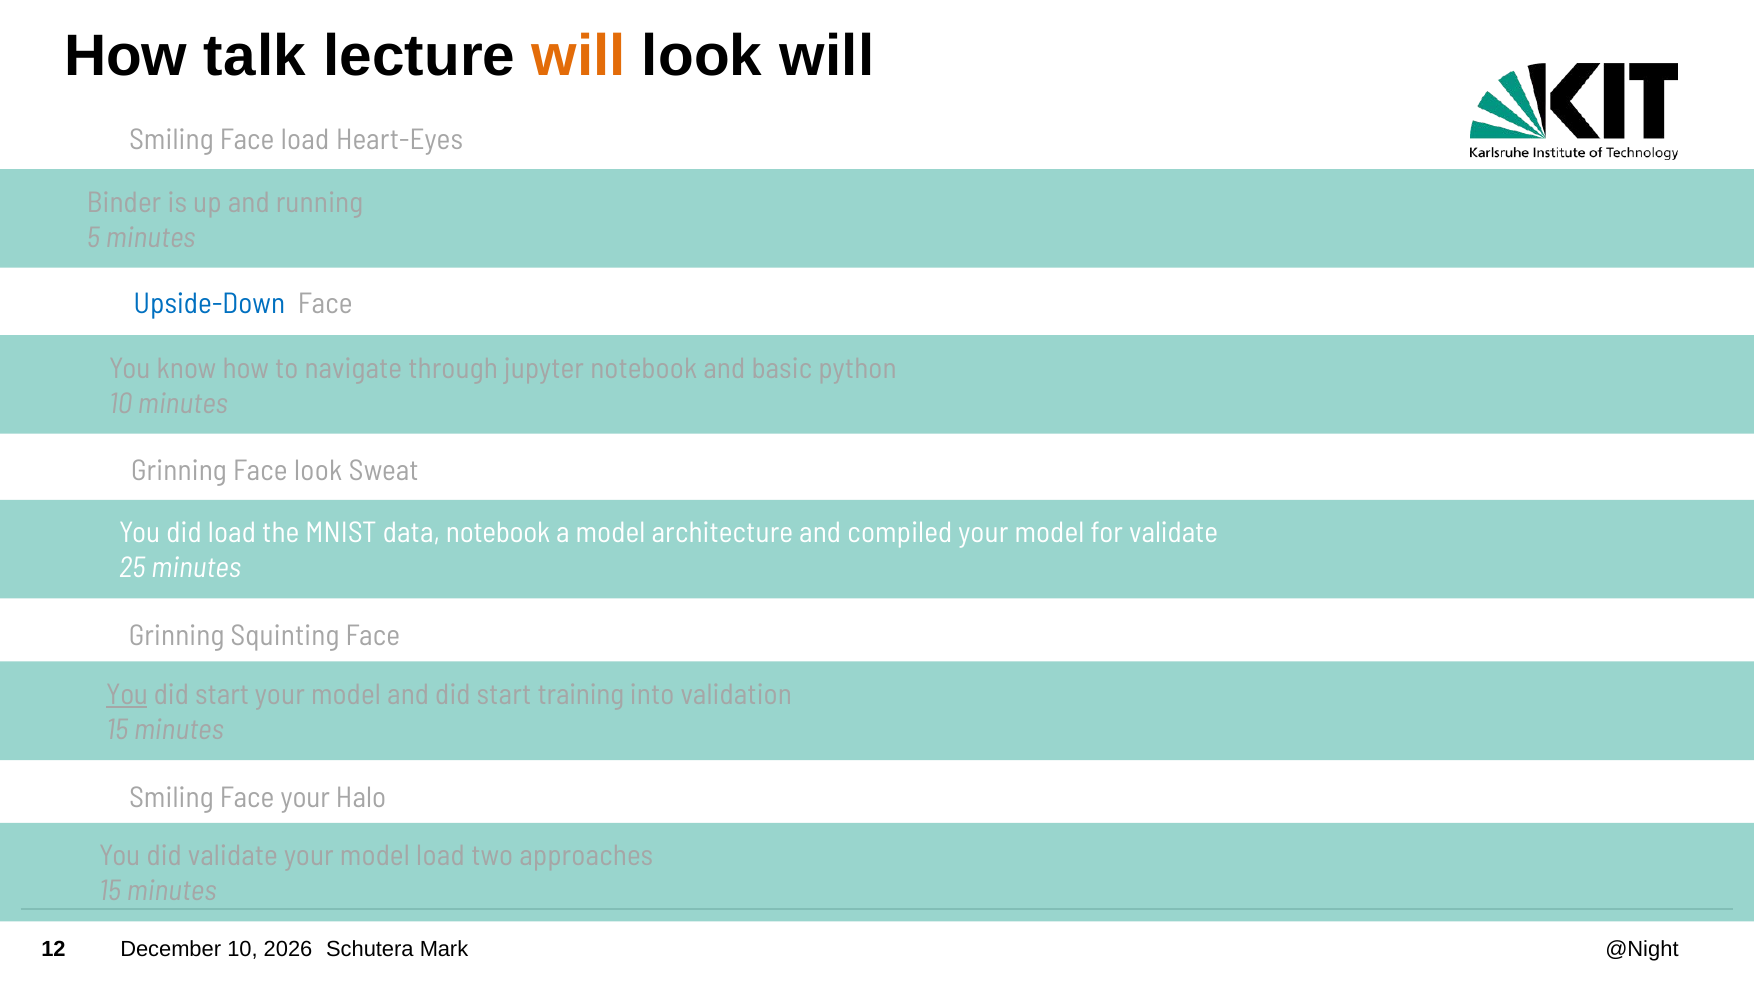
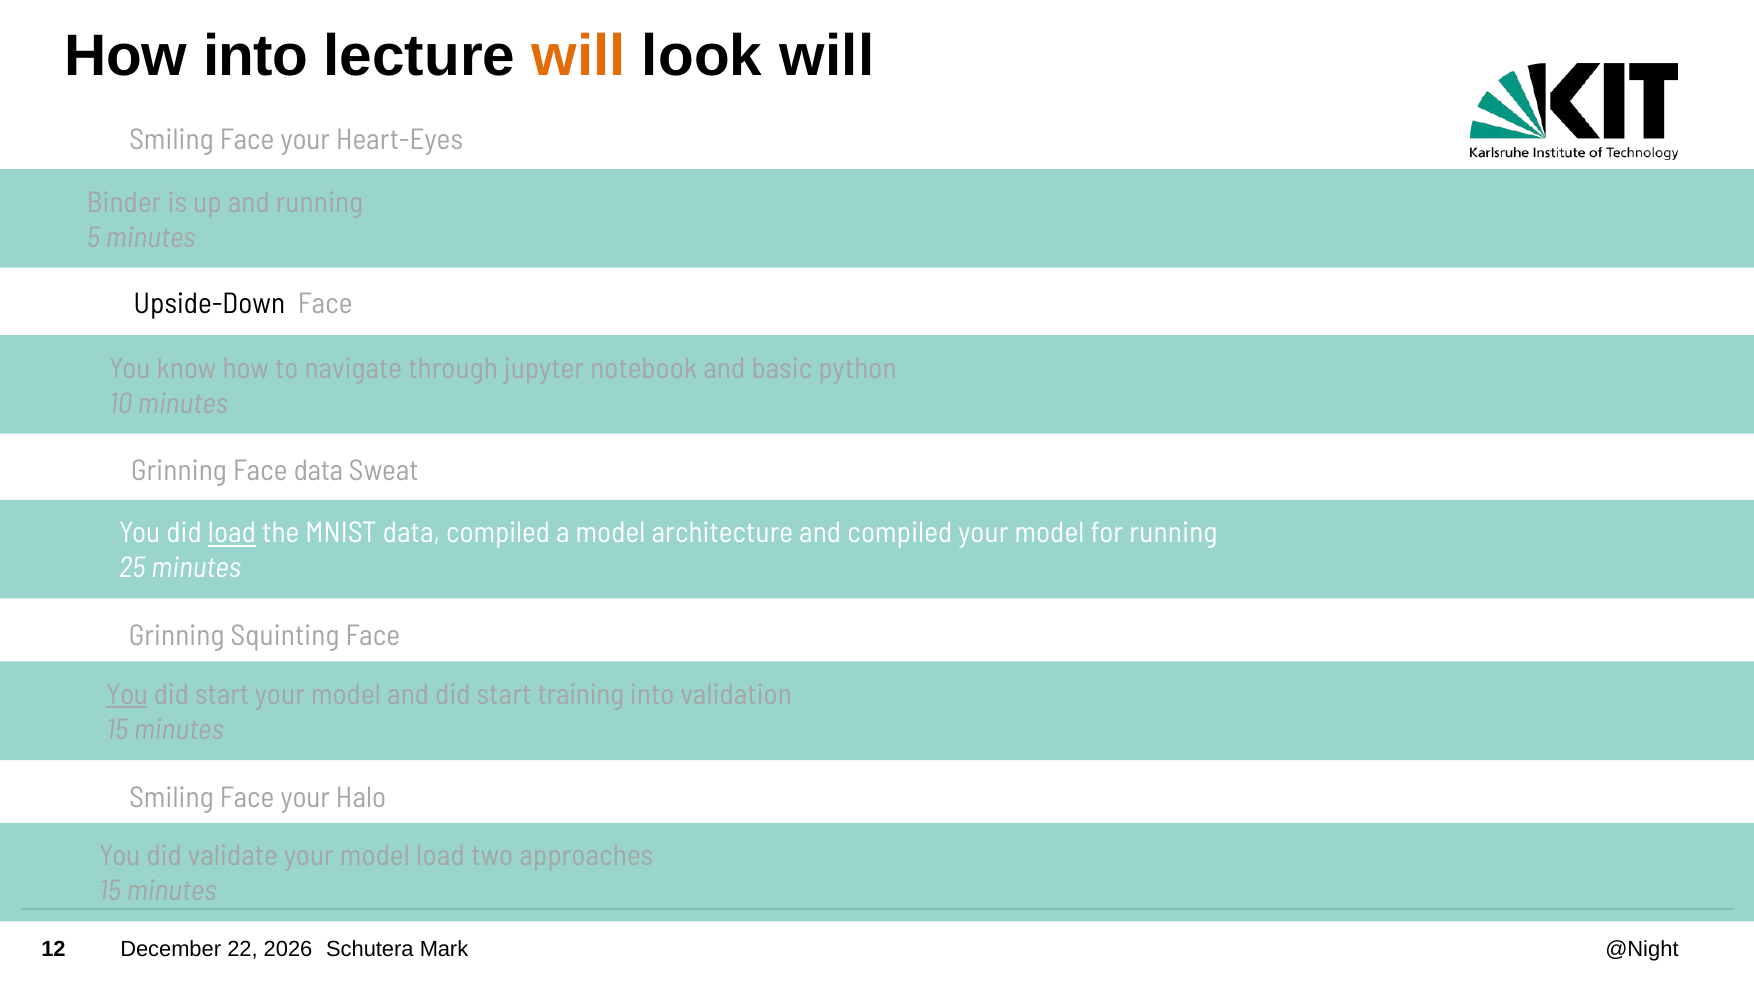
How talk: talk -> into
load at (305, 140): load -> your
Upside-Down colour: blue -> black
Face look: look -> data
load at (232, 533) underline: none -> present
data notebook: notebook -> compiled
for validate: validate -> running
10 at (243, 950): 10 -> 22
